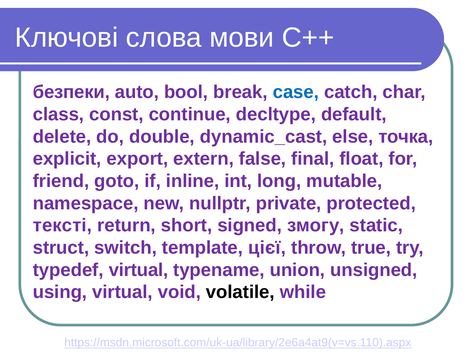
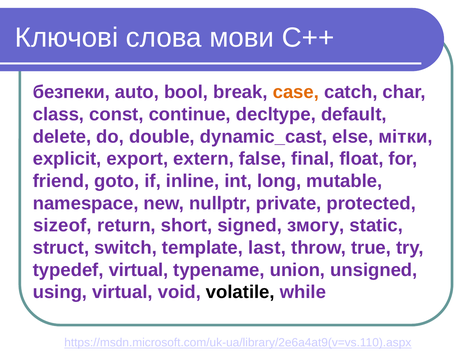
case colour: blue -> orange
точка: точка -> мітки
тексті: тексті -> sizeof
цієї: цієї -> last
